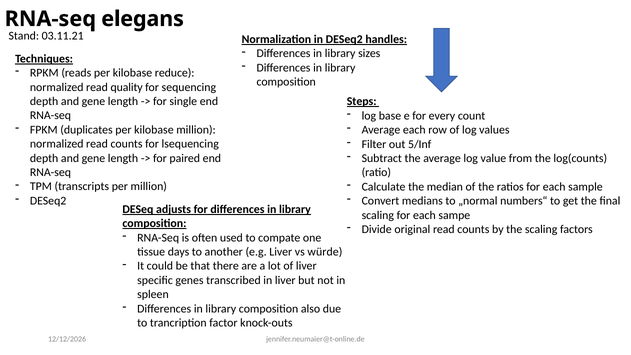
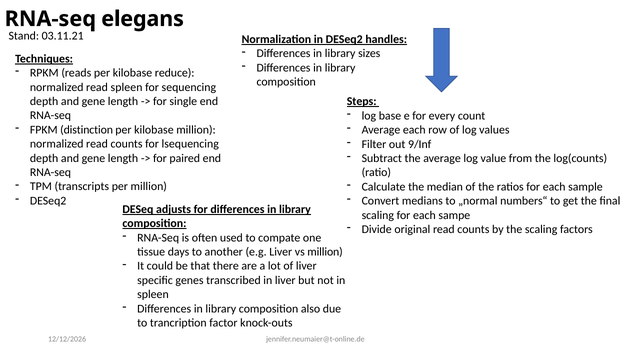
read quality: quality -> spleen
duplicates: duplicates -> distinction
5/Inf: 5/Inf -> 9/Inf
vs würde: würde -> million
